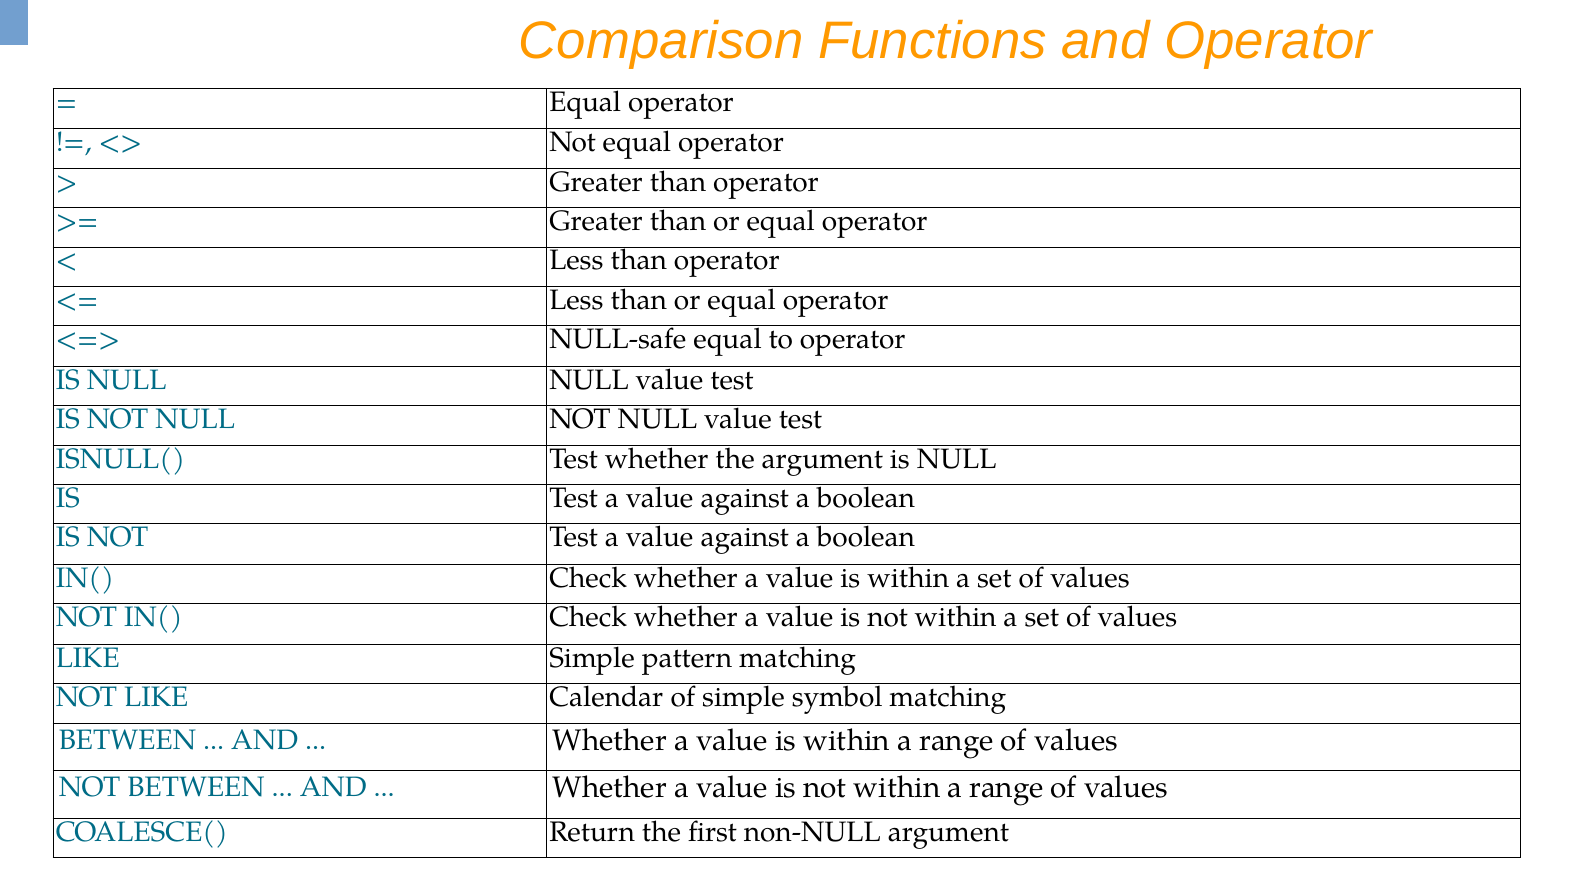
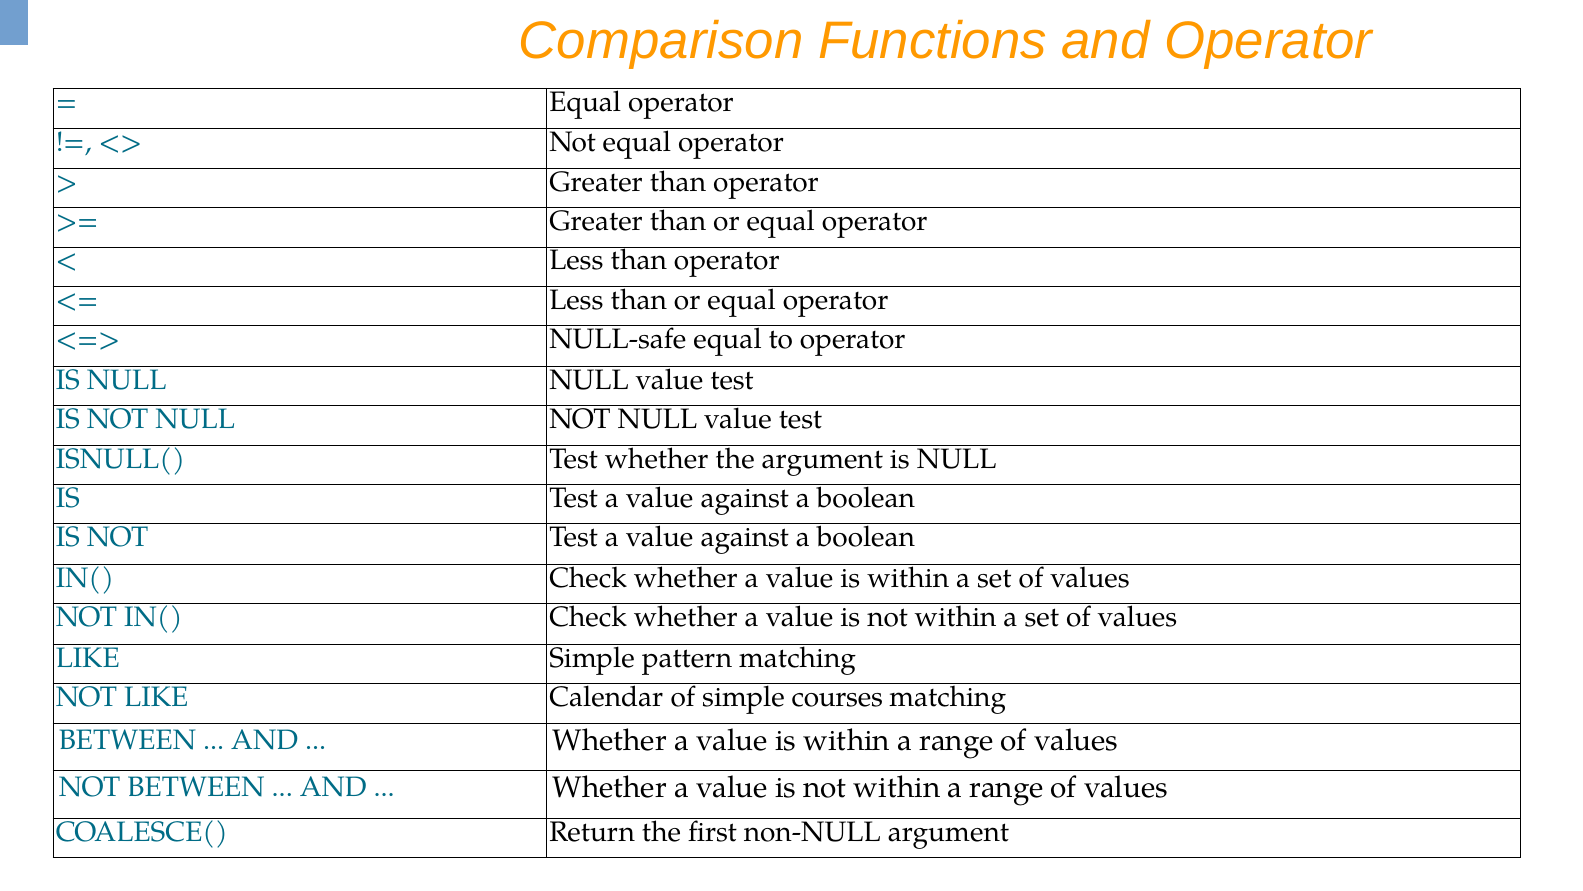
symbol: symbol -> courses
